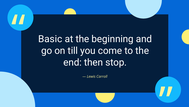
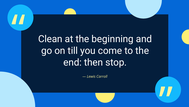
Basic: Basic -> Clean
